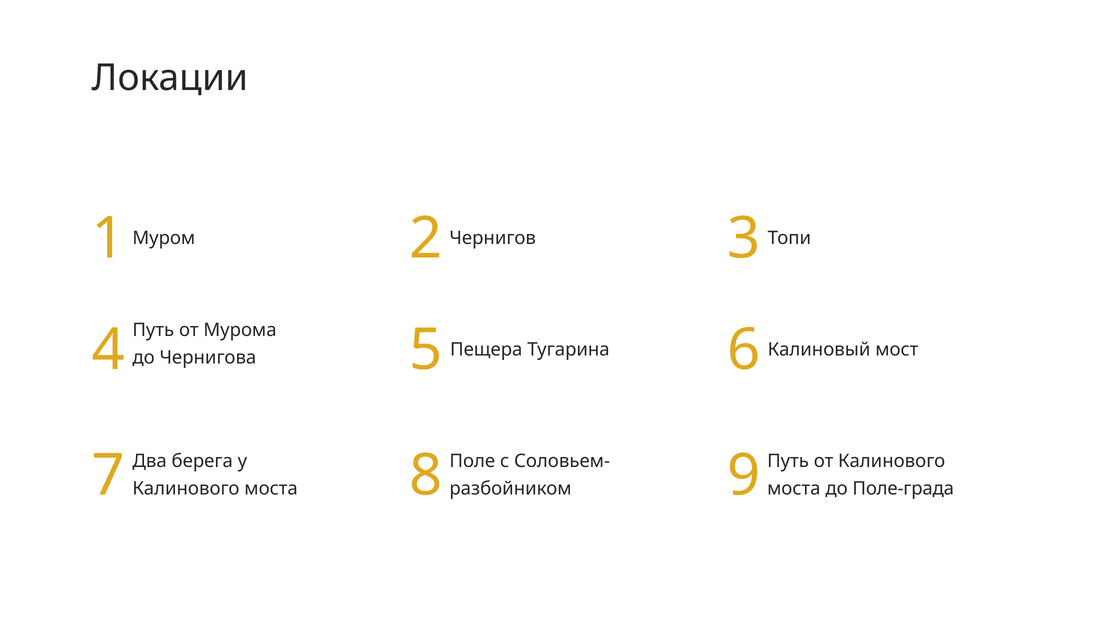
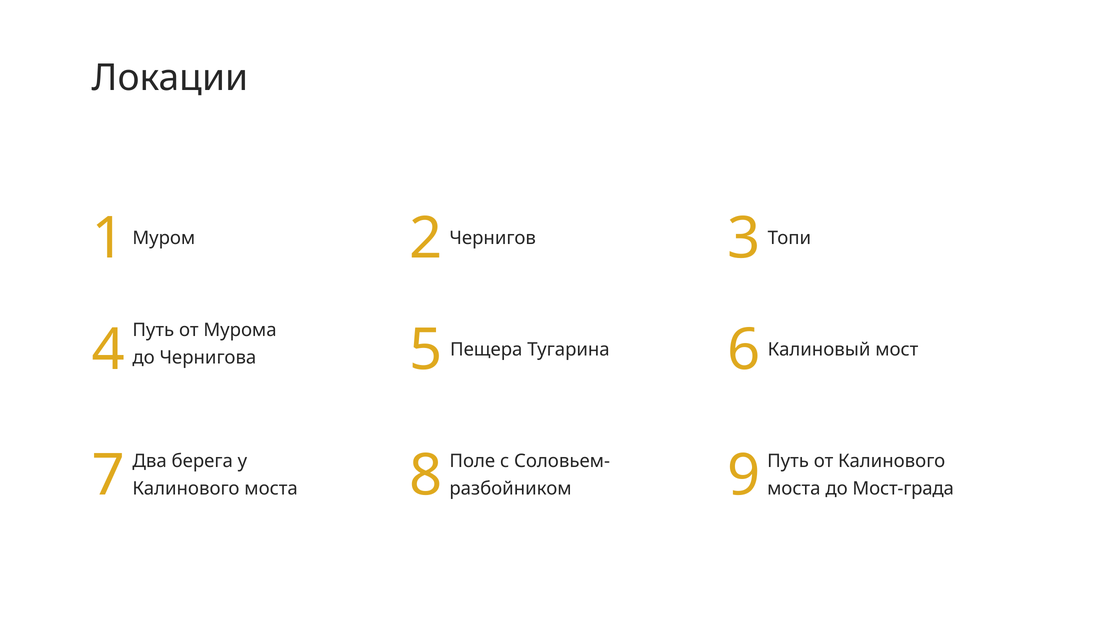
Поле-града: Поле-града -> Мост-града
